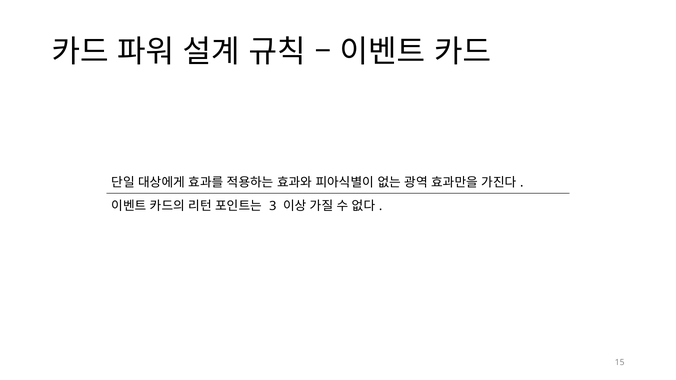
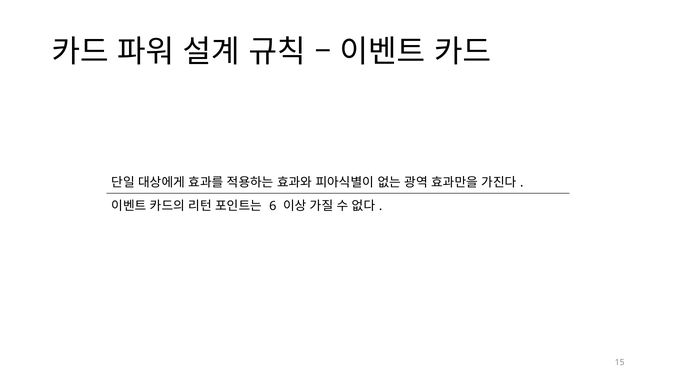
3: 3 -> 6
